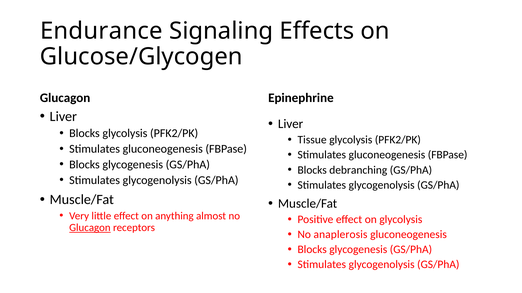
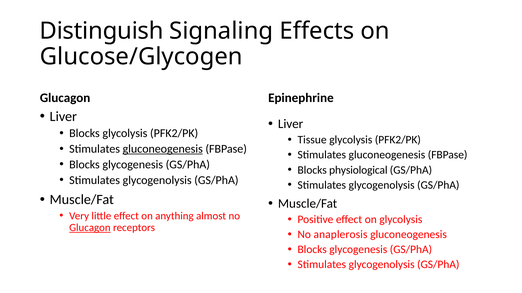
Endurance: Endurance -> Distinguish
gluconeogenesis at (163, 149) underline: none -> present
debranching: debranching -> physiological
